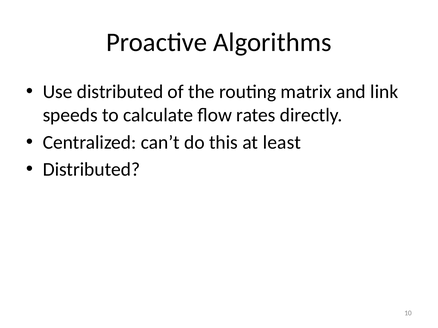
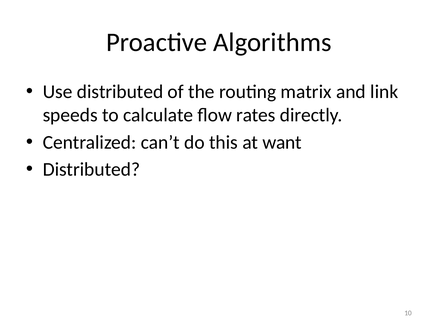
least: least -> want
